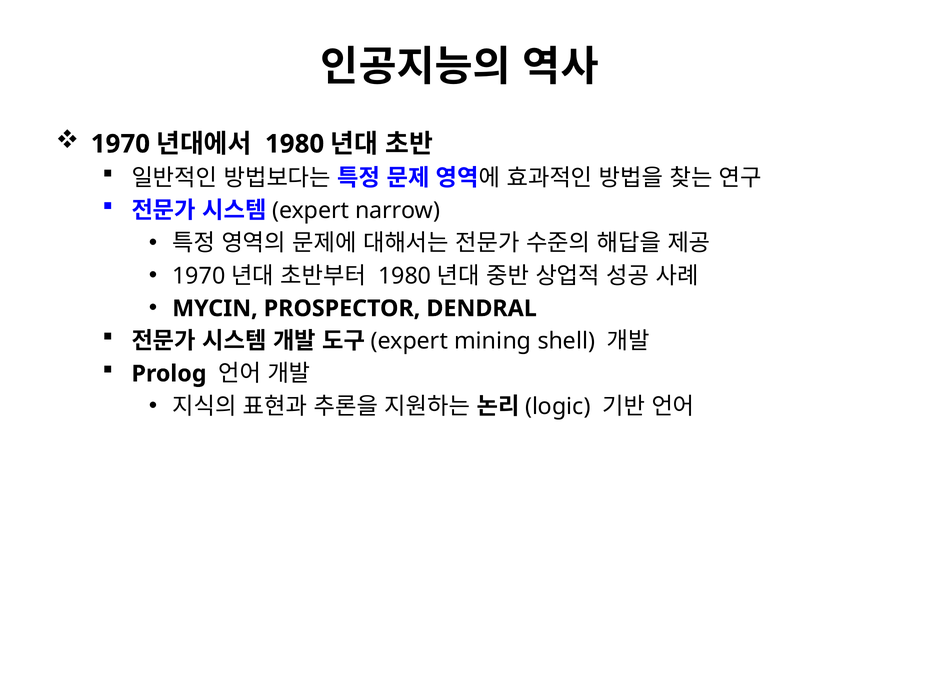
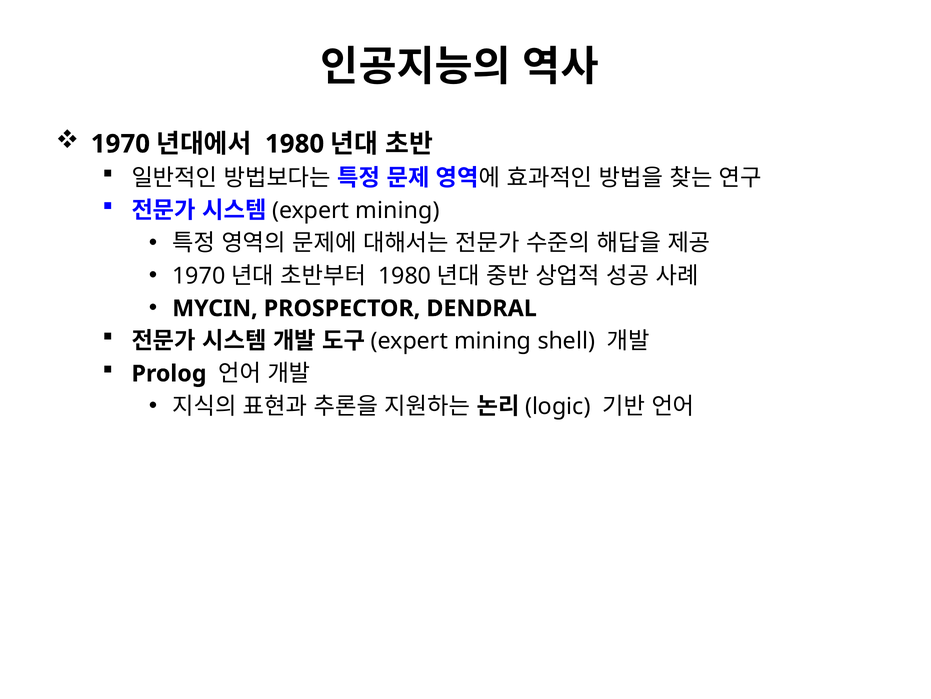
narrow at (398, 210): narrow -> mining
